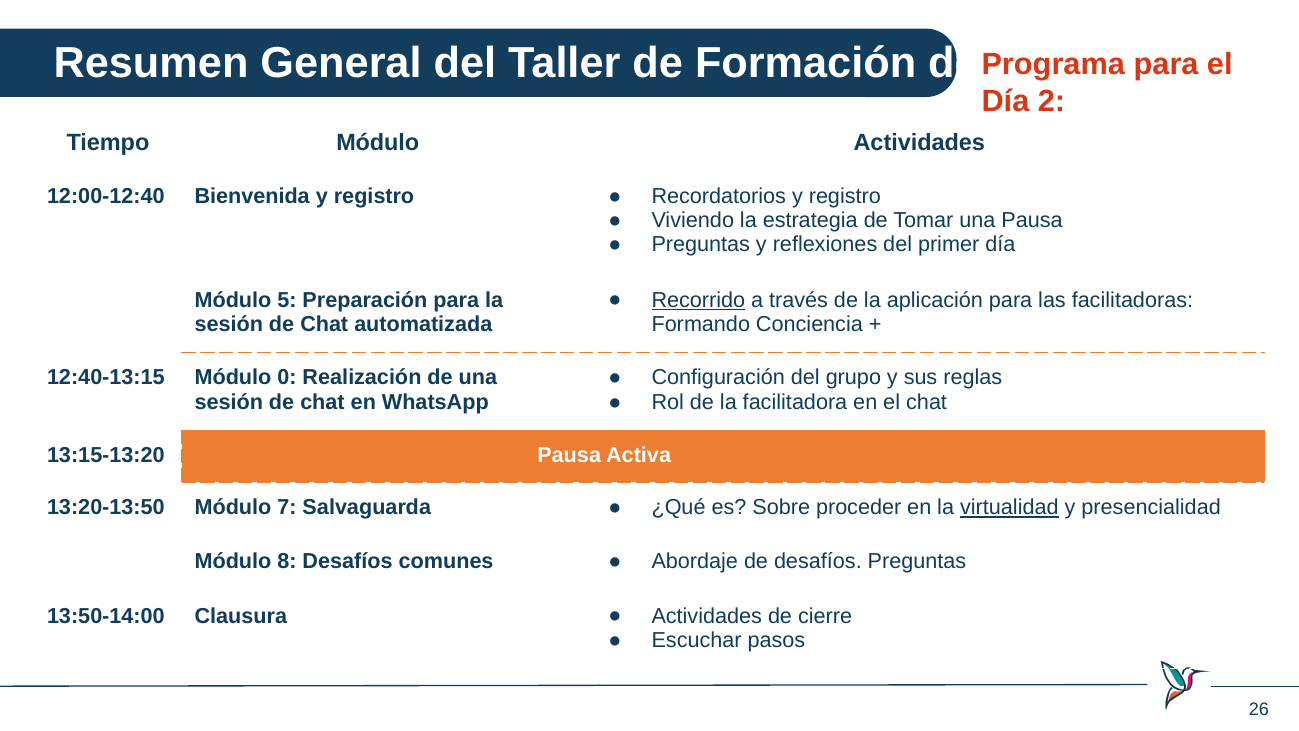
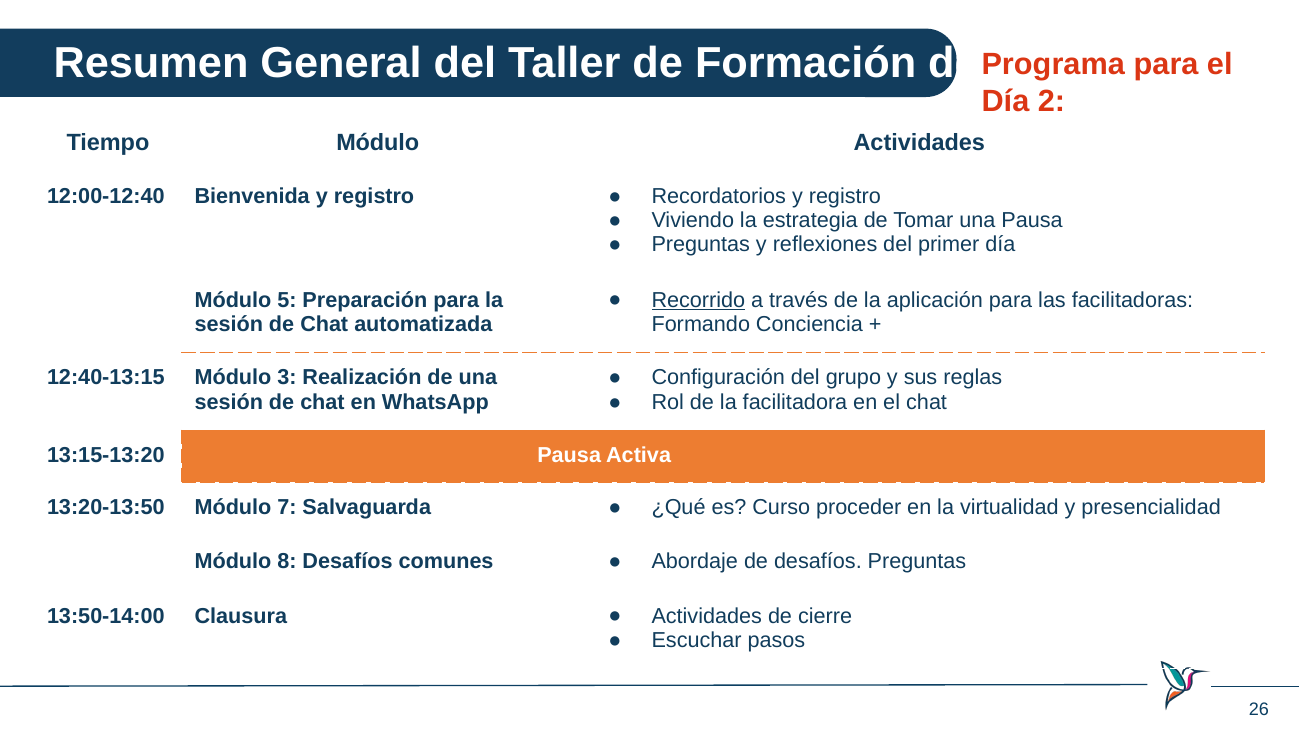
0: 0 -> 3
Sobre: Sobre -> Curso
virtualidad underline: present -> none
